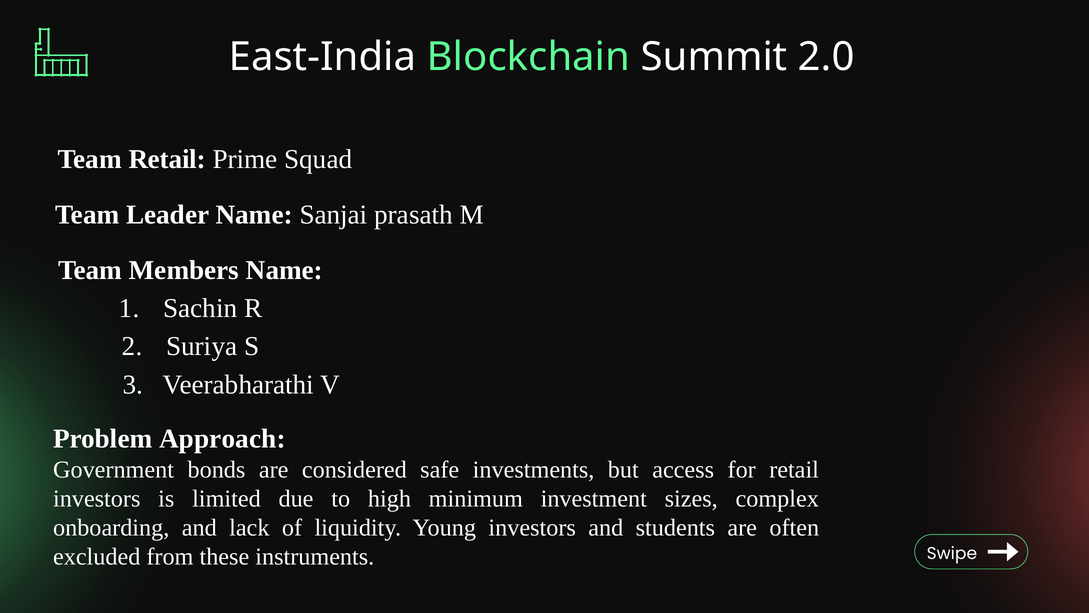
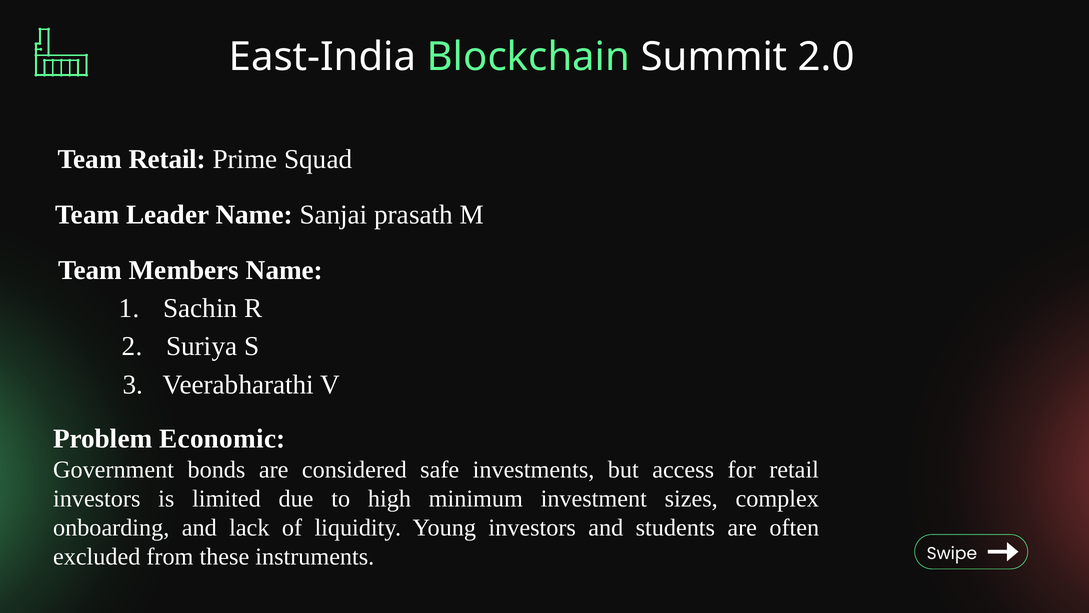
Approach: Approach -> Economic
